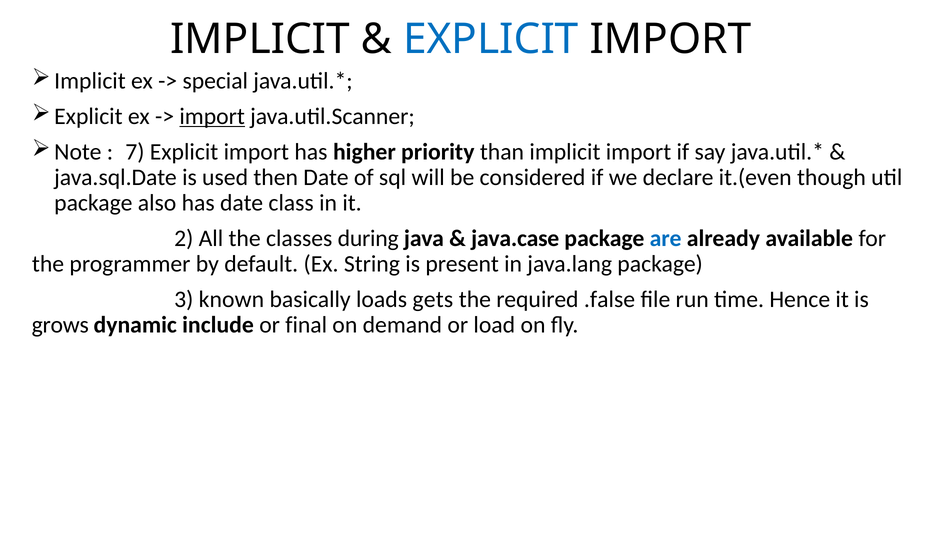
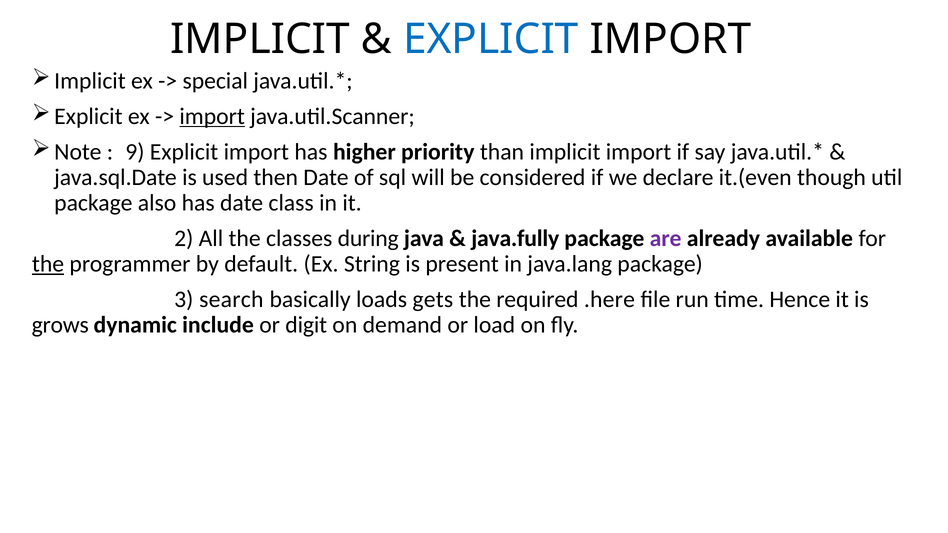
7: 7 -> 9
java.case: java.case -> java.fully
are colour: blue -> purple
the at (48, 264) underline: none -> present
known: known -> search
.false: .false -> .here
final: final -> digit
